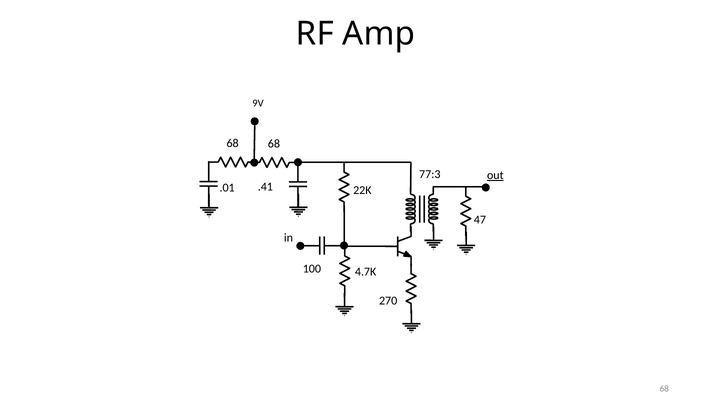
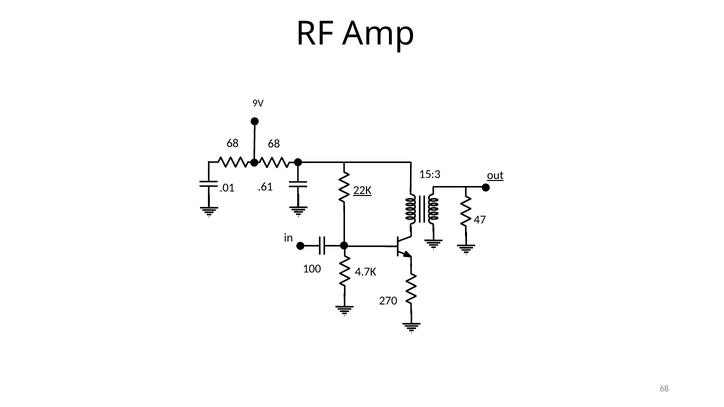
77:3: 77:3 -> 15:3
.41: .41 -> .61
22K underline: none -> present
